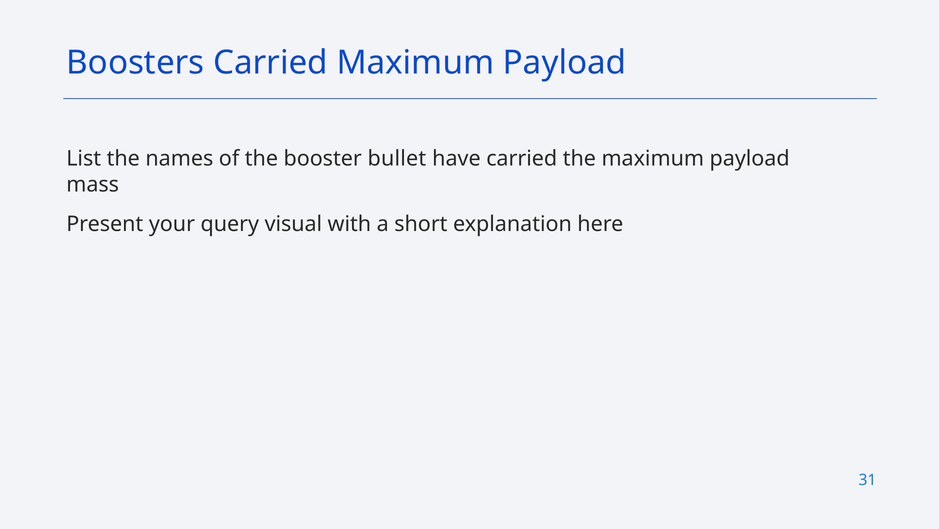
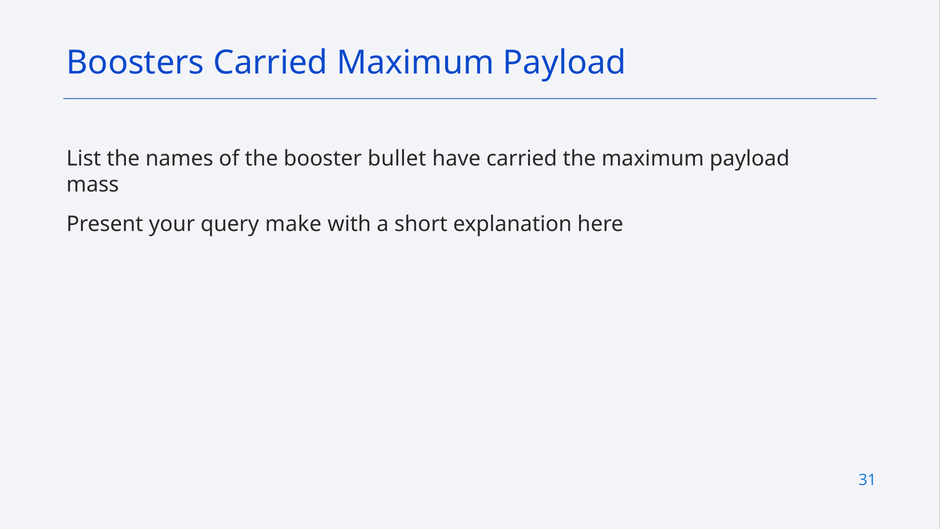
visual: visual -> make
